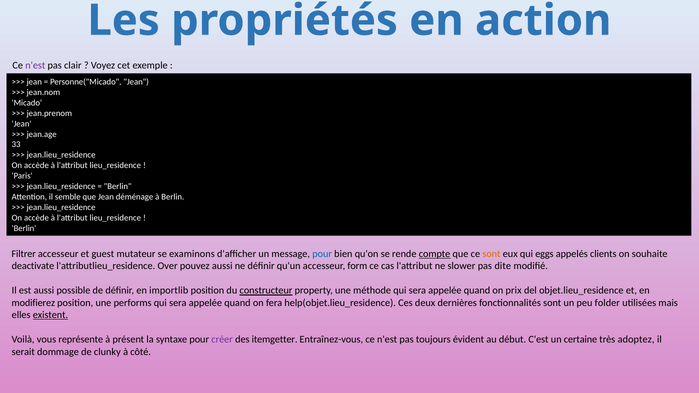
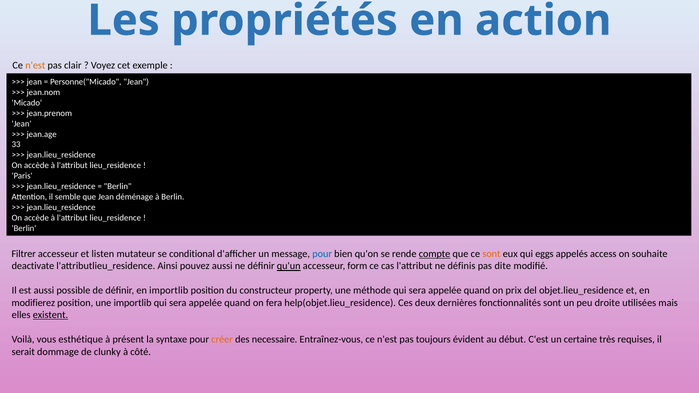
n'est at (35, 65) colour: purple -> orange
guest: guest -> listen
examinons: examinons -> conditional
clients: clients -> access
Over: Over -> Ainsi
qu'un underline: none -> present
slower: slower -> définis
constructeur underline: present -> none
une performs: performs -> importlib
folder: folder -> droite
représente: représente -> esthétique
créer colour: purple -> orange
itemgetter: itemgetter -> necessaire
adoptez: adoptez -> requises
